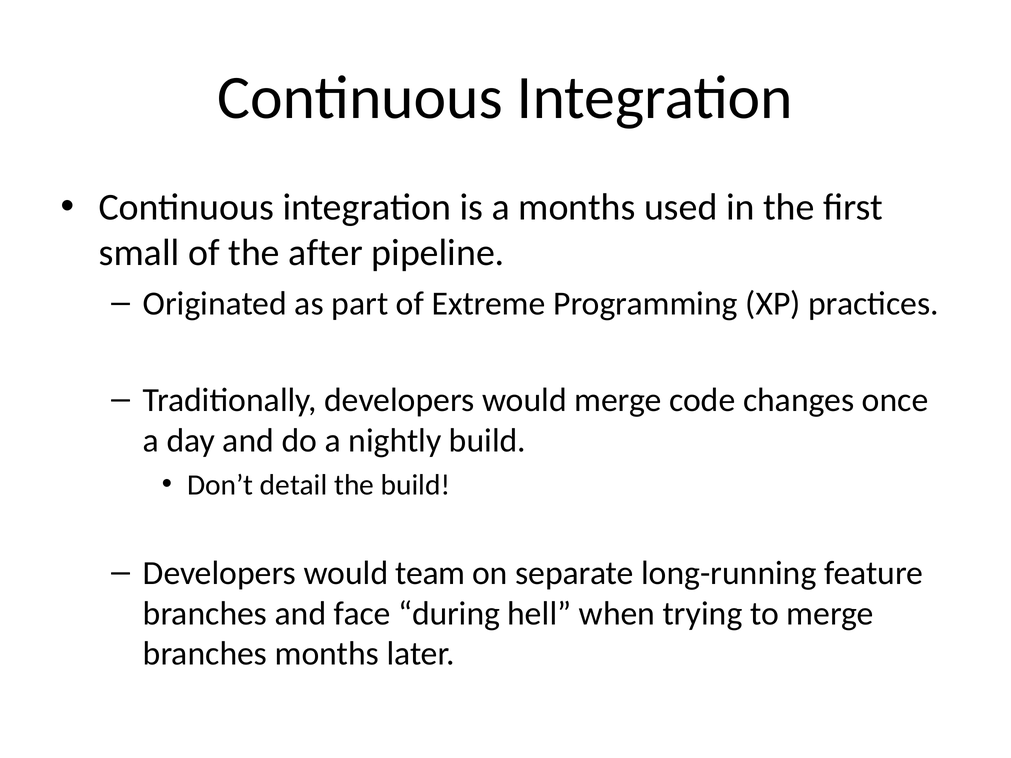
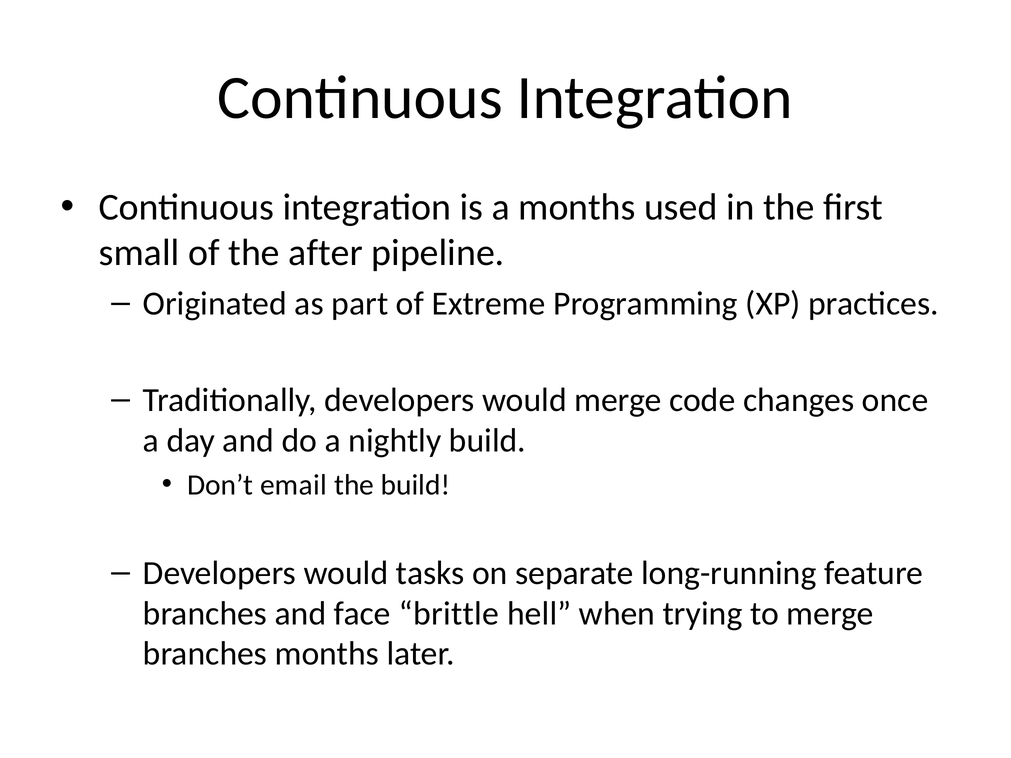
detail: detail -> email
team: team -> tasks
during: during -> brittle
